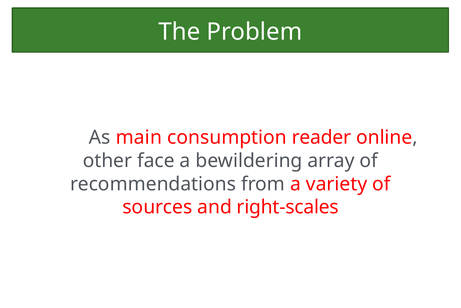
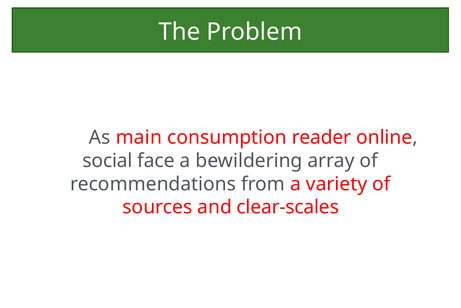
other: other -> social
right-scales: right-scales -> clear-scales
